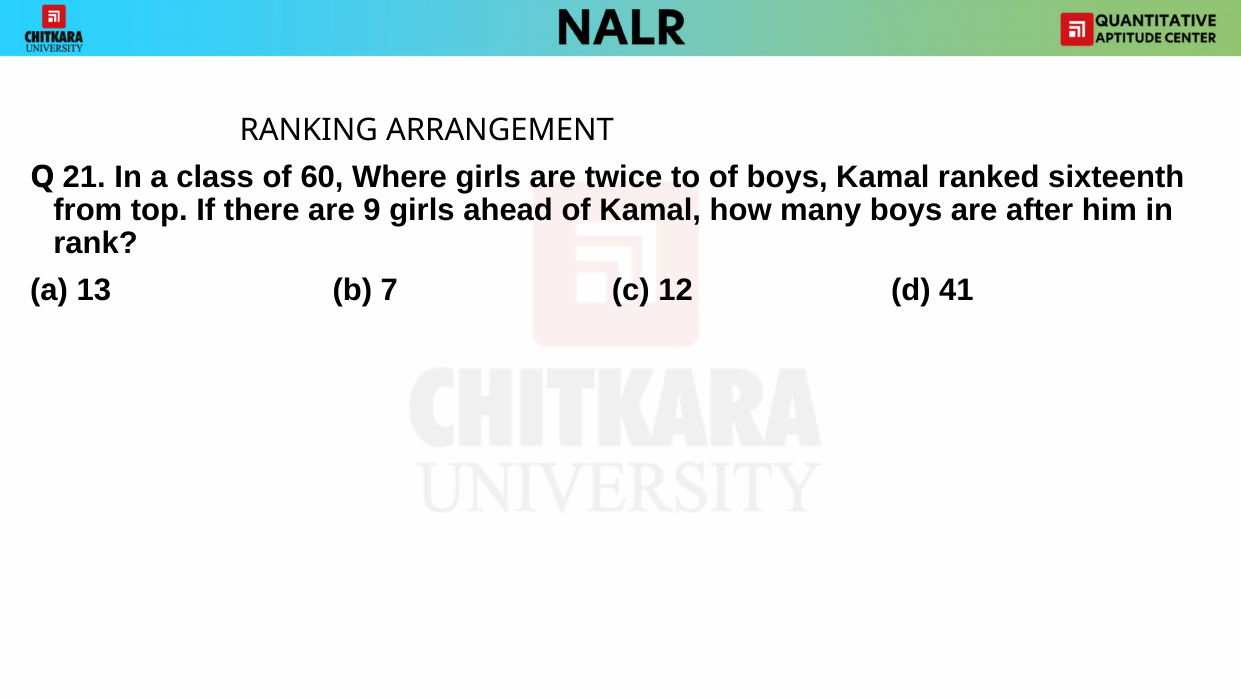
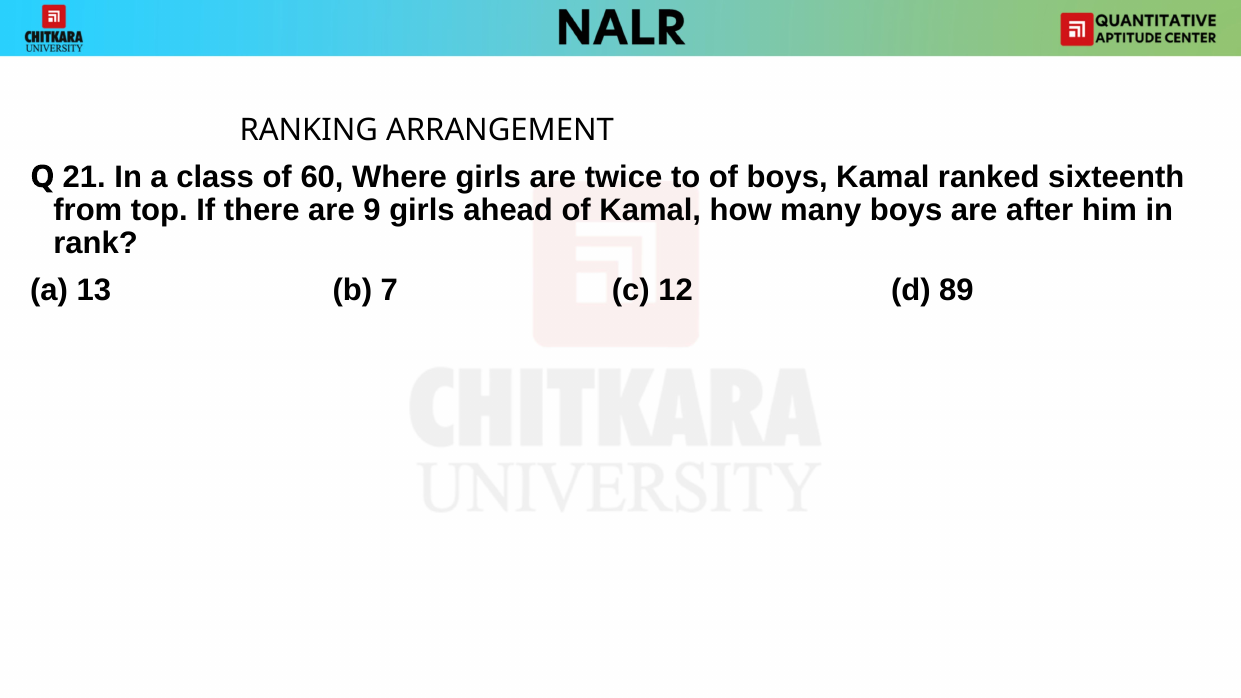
41: 41 -> 89
